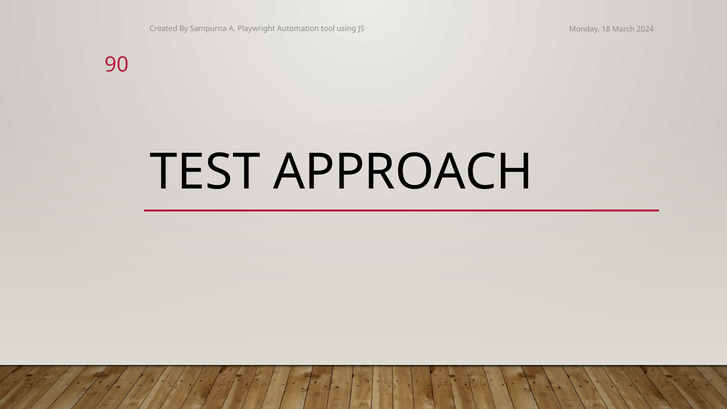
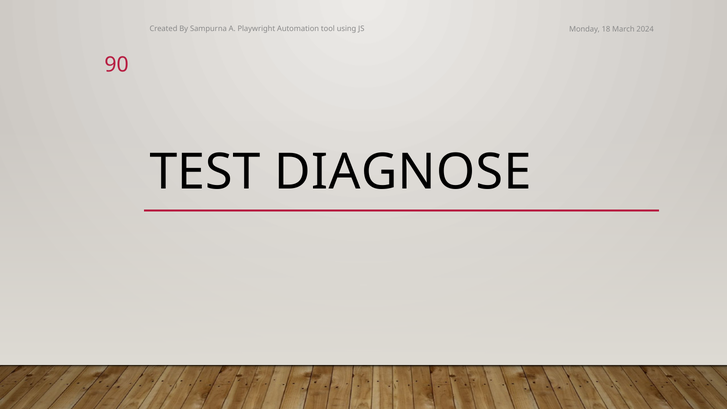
APPROACH: APPROACH -> DIAGNOSE
